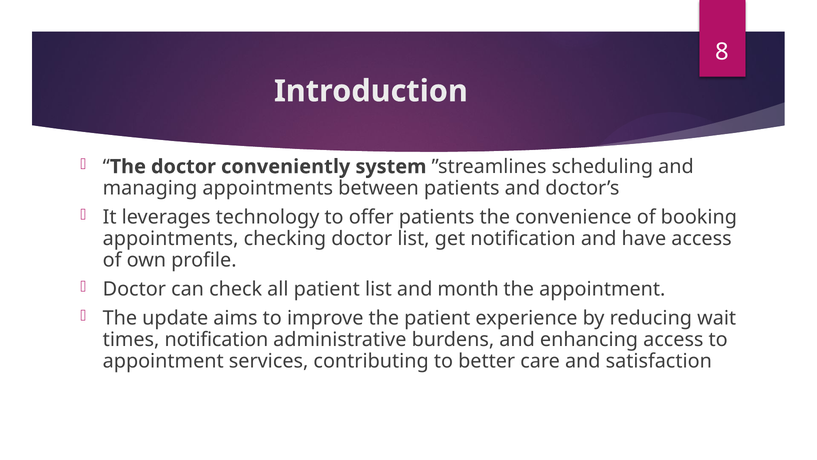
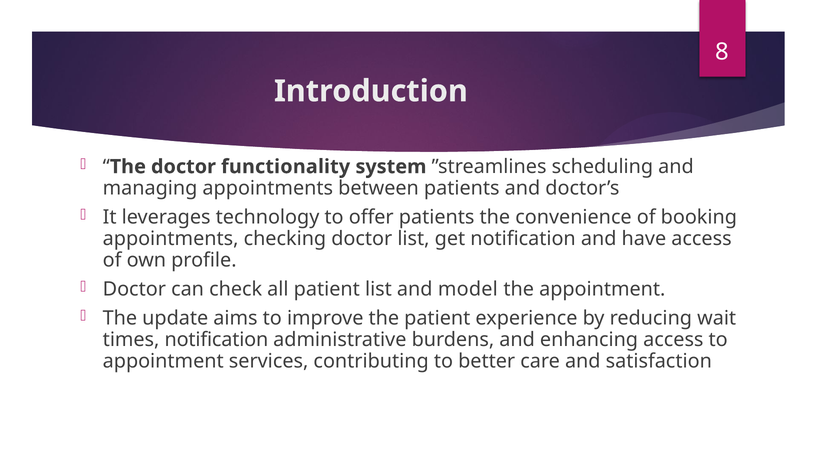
conveniently: conveniently -> functionality
month: month -> model
